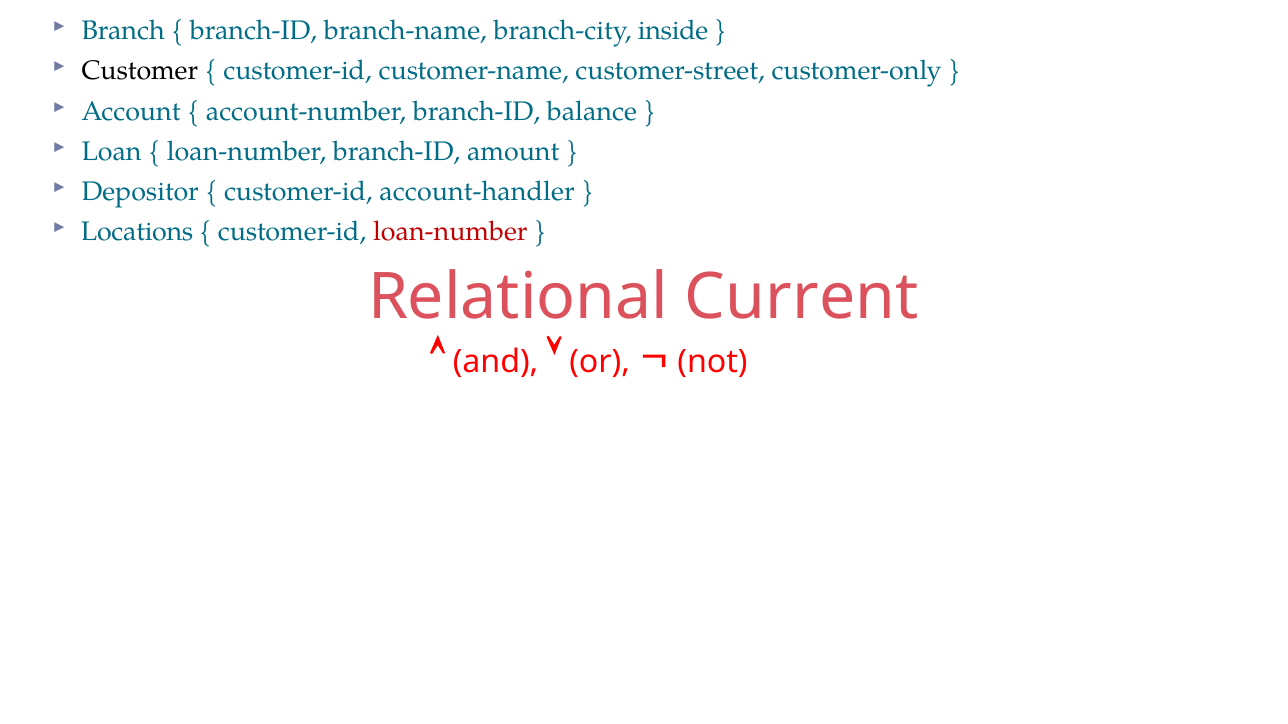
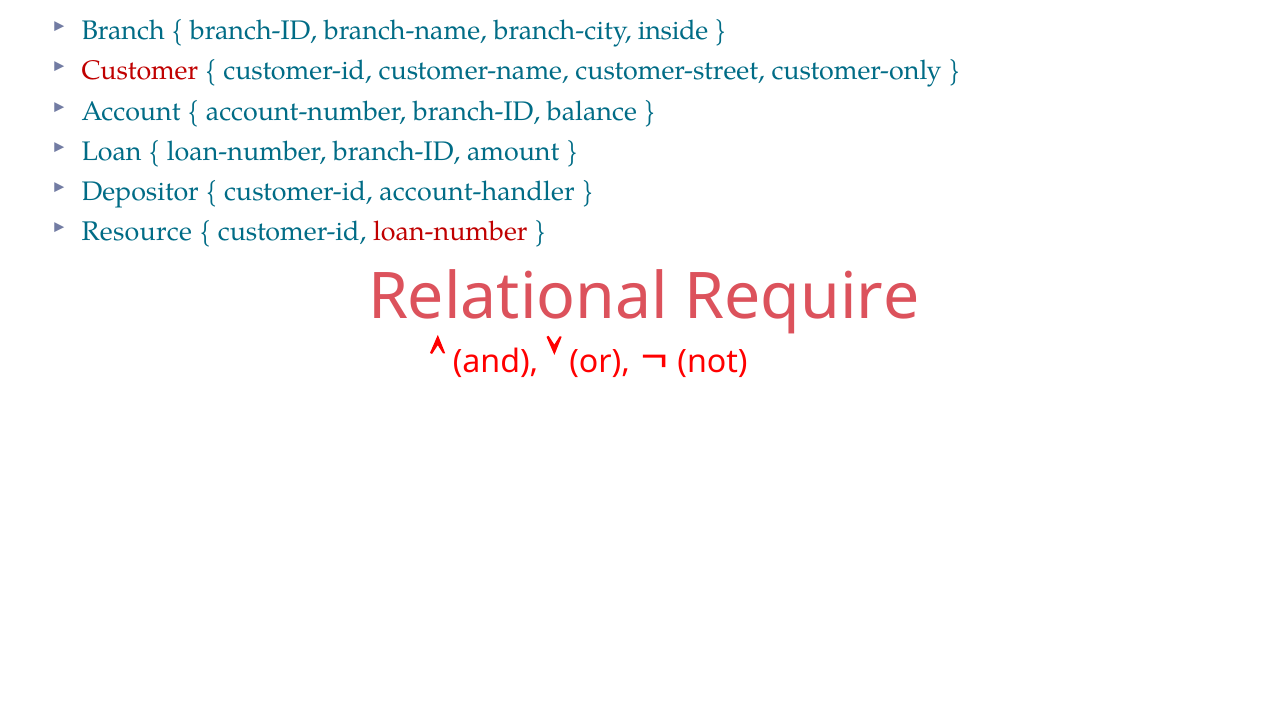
Customer colour: black -> red
Locations: Locations -> Resource
Current: Current -> Require
